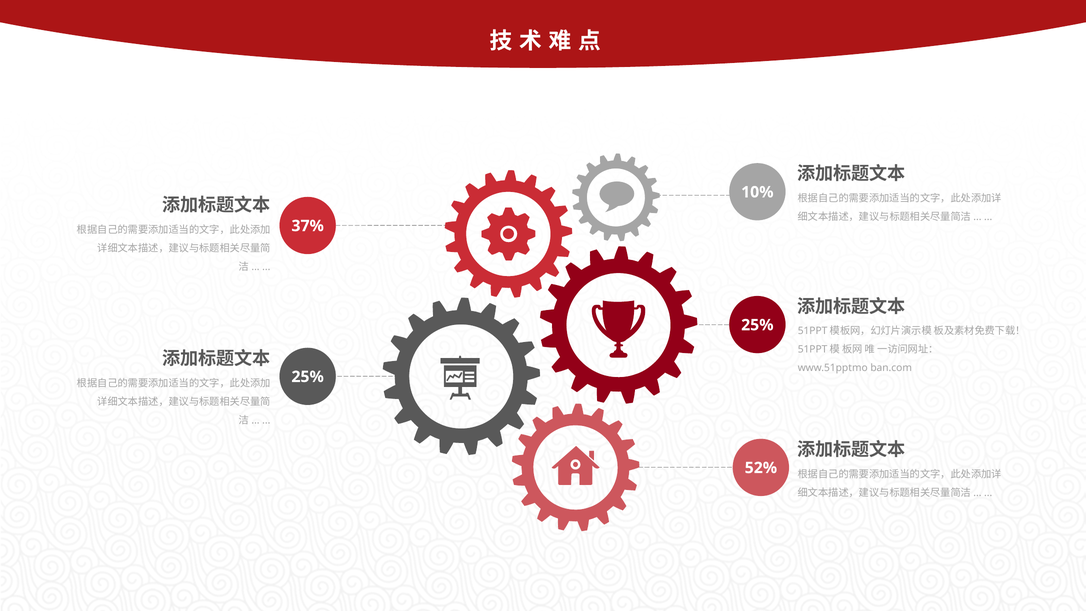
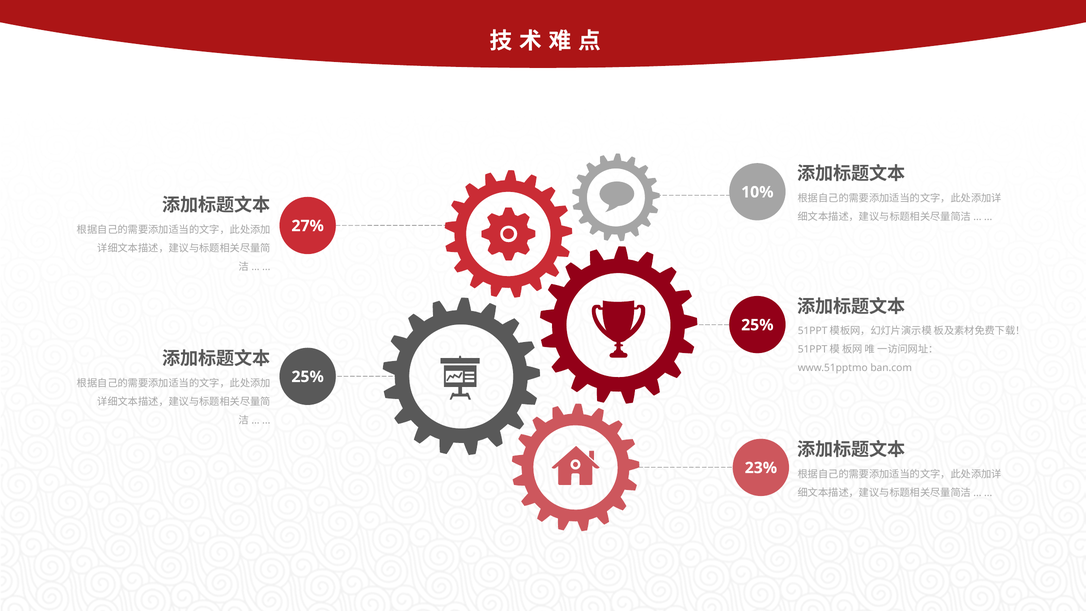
37%: 37% -> 27%
52%: 52% -> 23%
